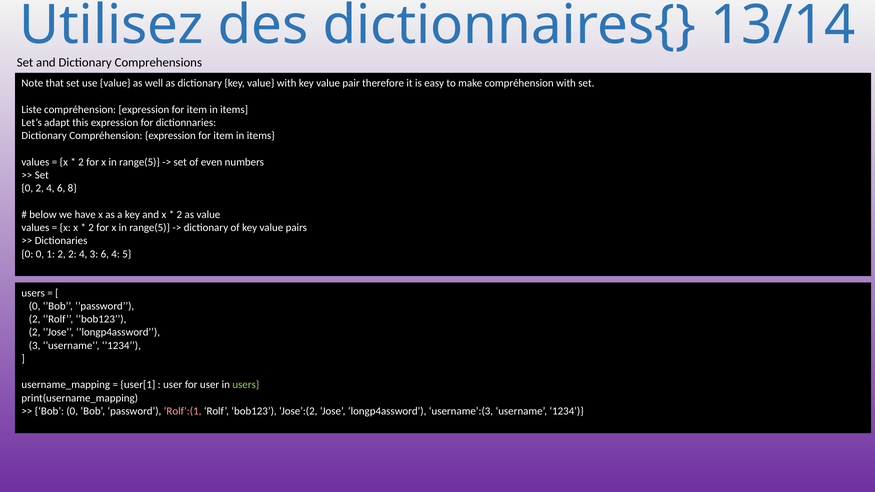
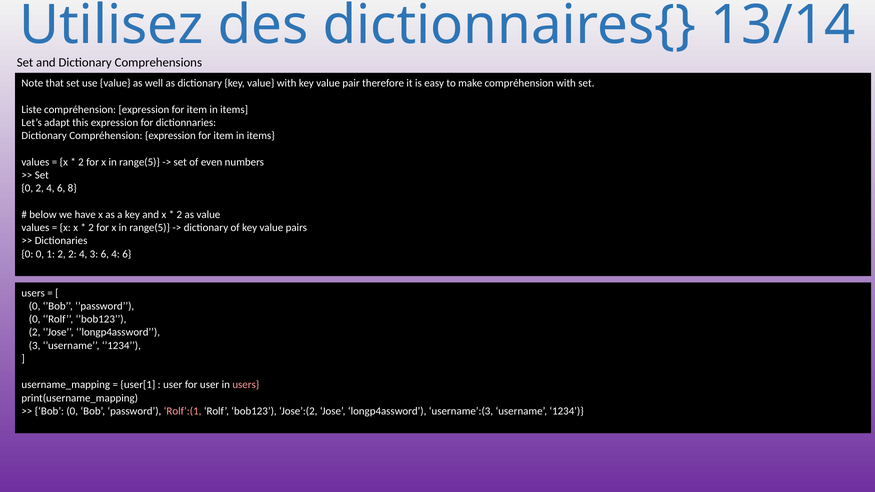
6 4 5: 5 -> 6
2 at (35, 319): 2 -> 0
users at (246, 385) colour: light green -> pink
